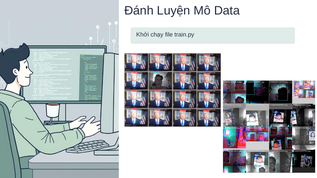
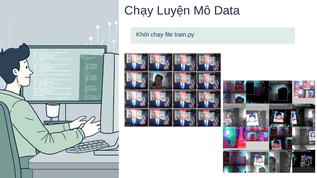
Đánh at (139, 11): Đánh -> Chạy
